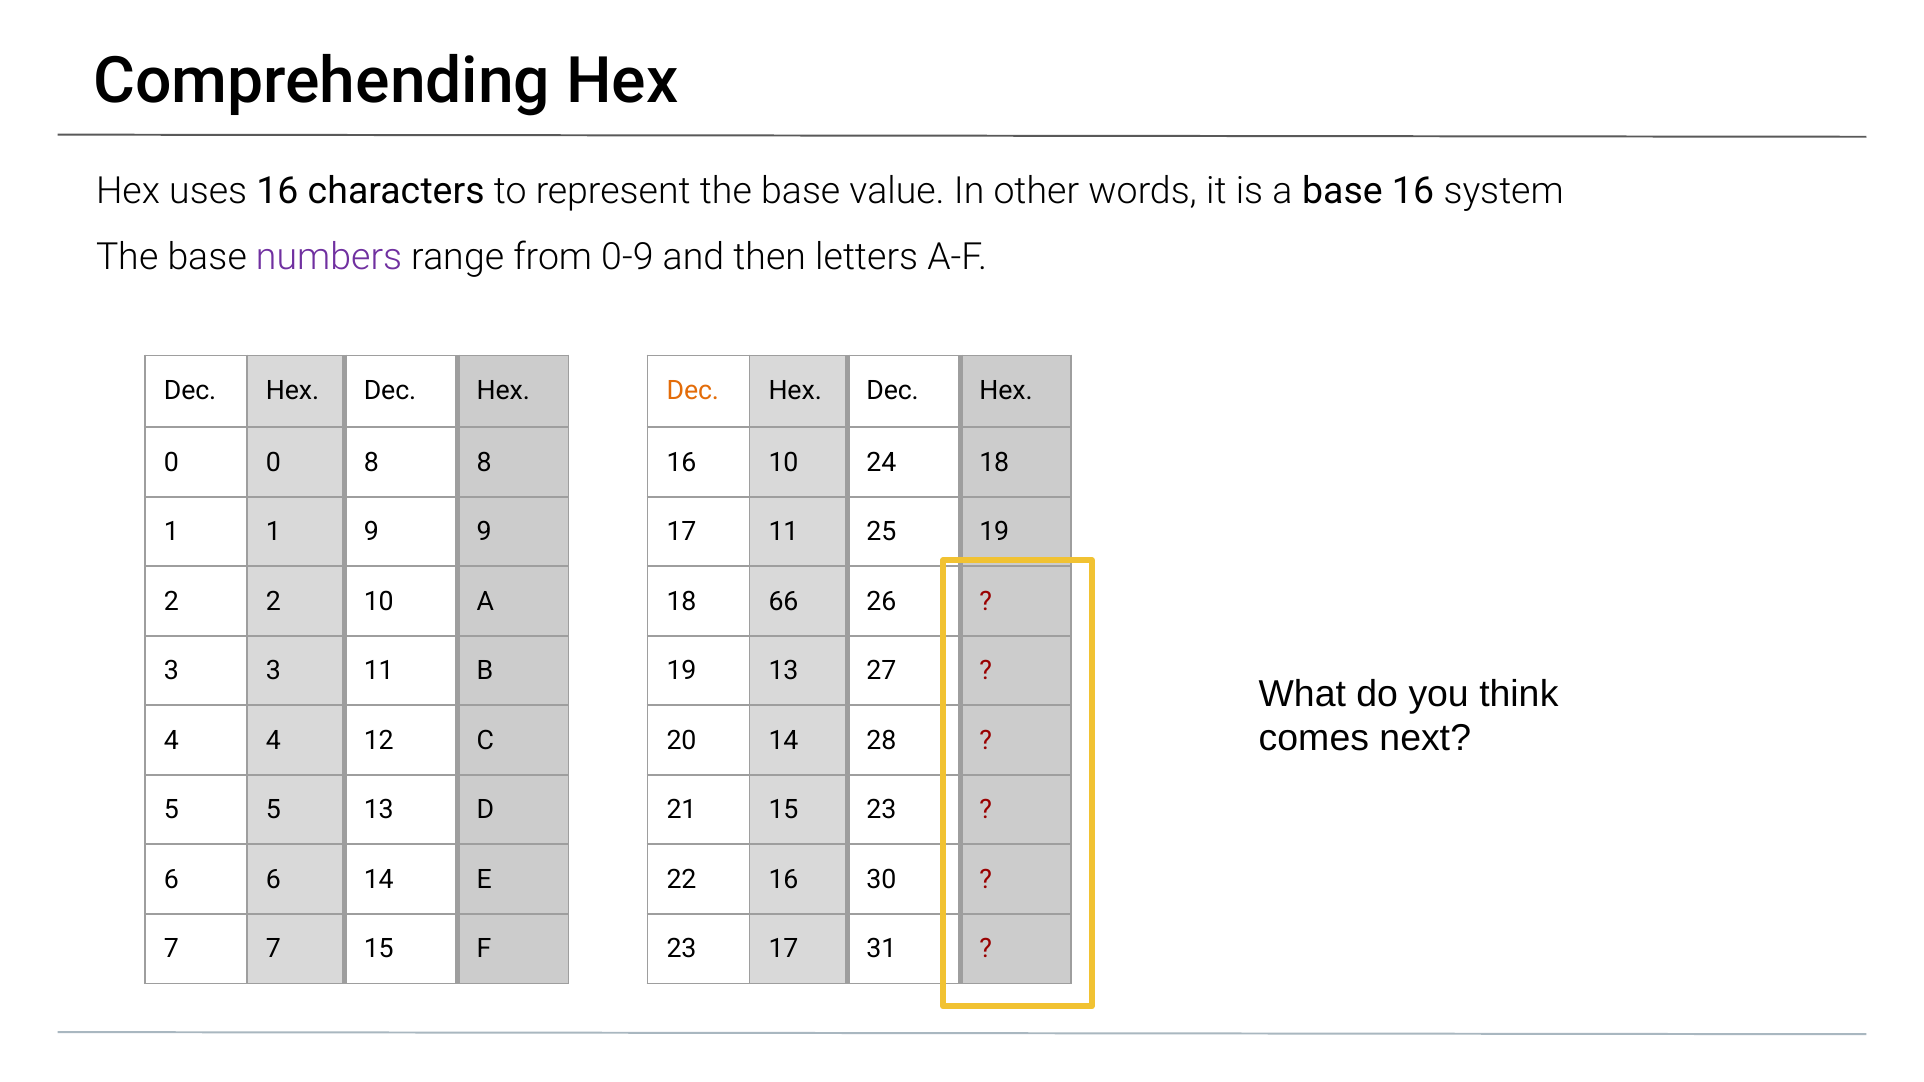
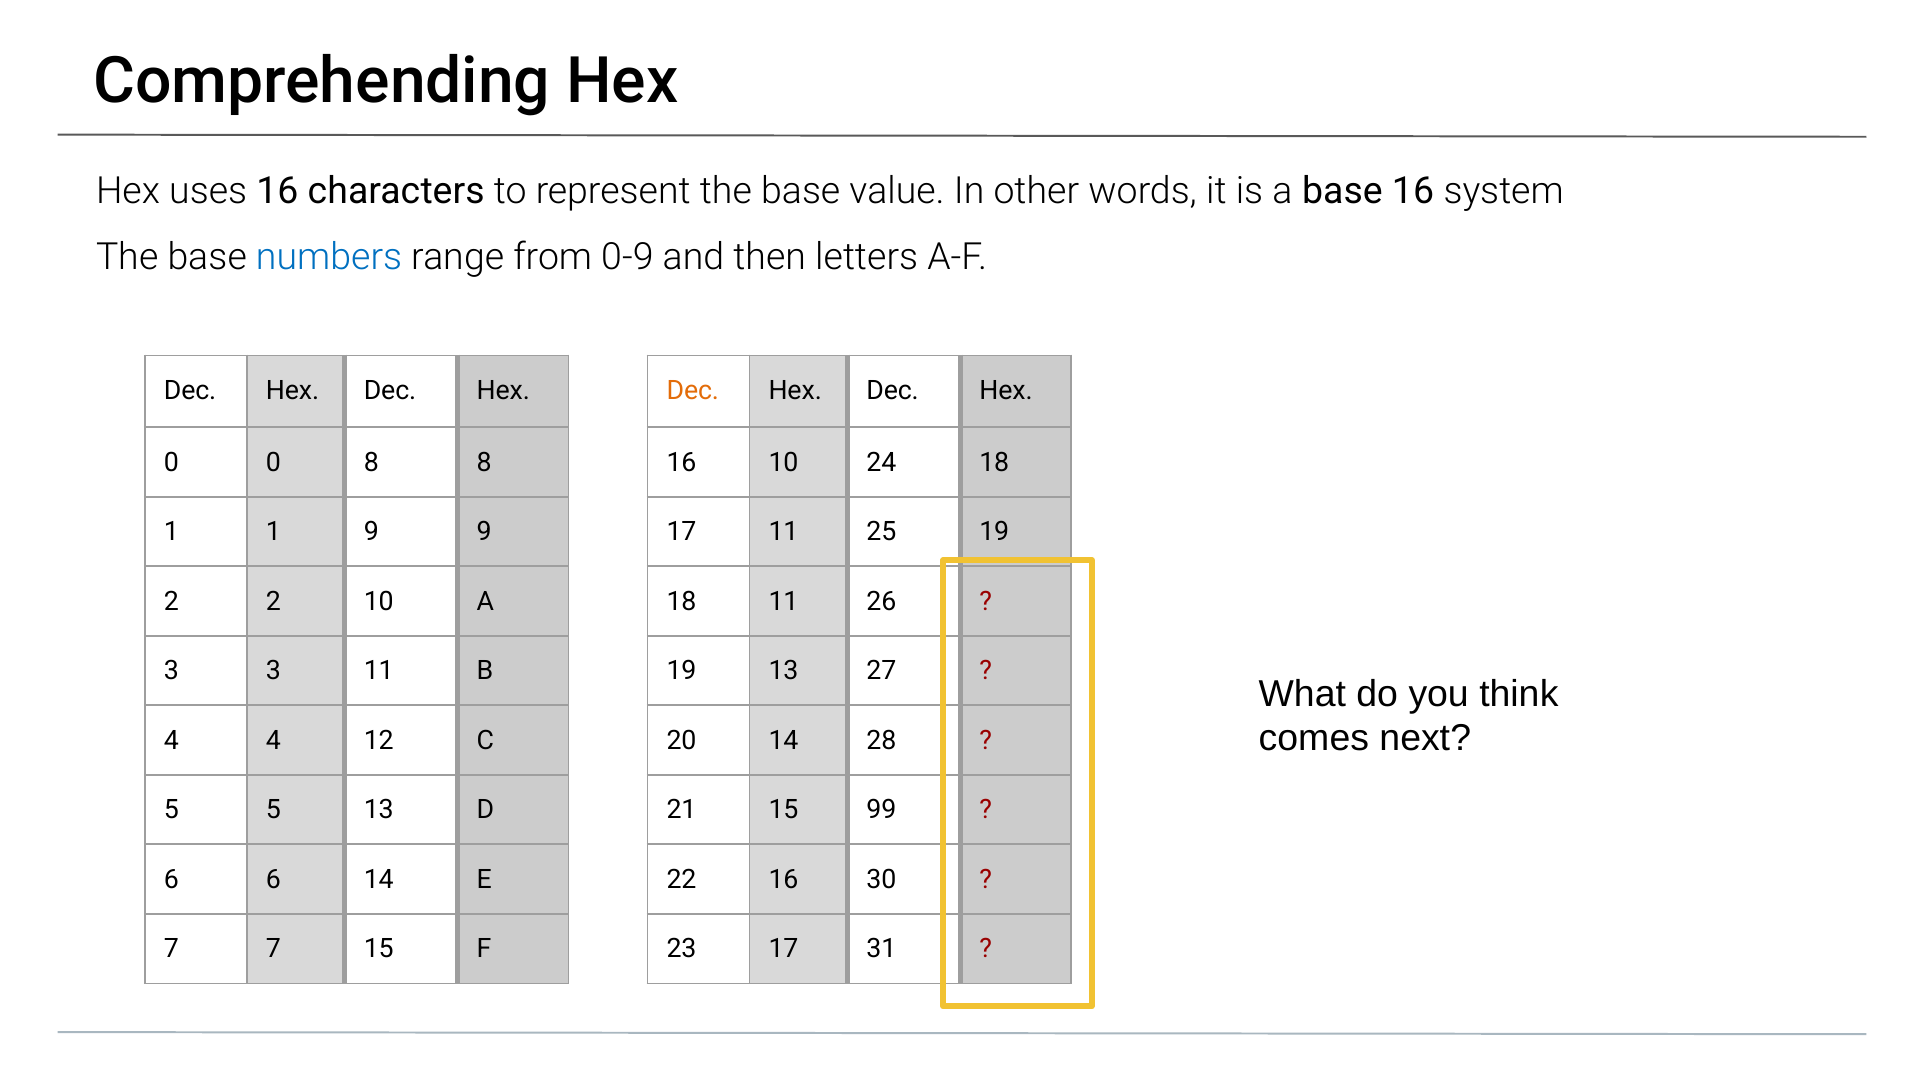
numbers colour: purple -> blue
18 66: 66 -> 11
15 23: 23 -> 99
